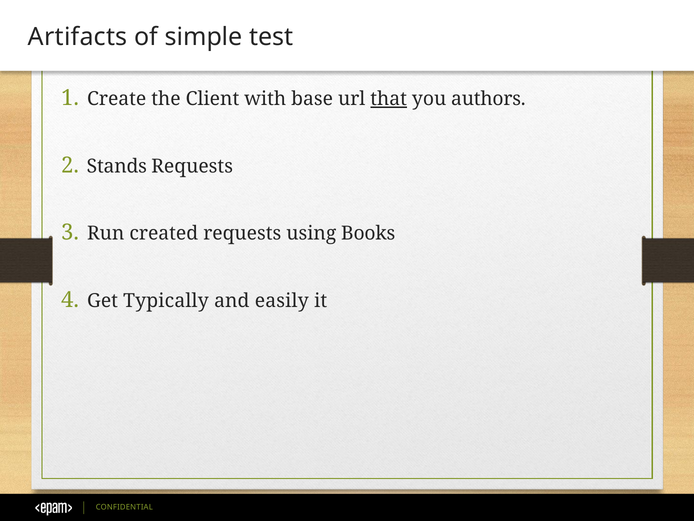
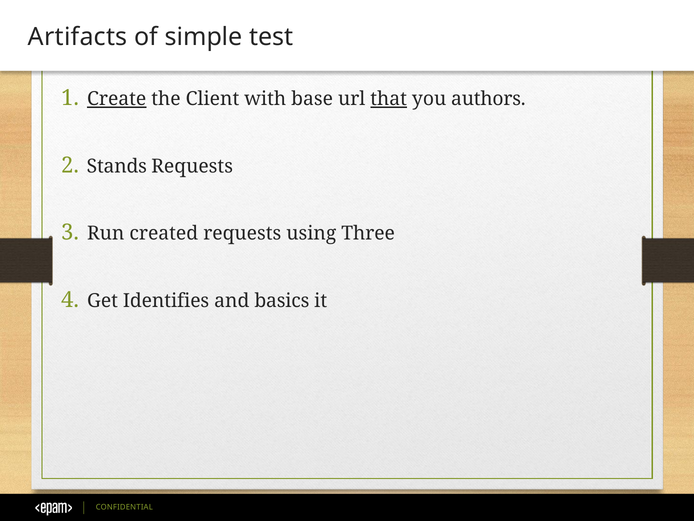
Create underline: none -> present
Books: Books -> Three
Typically: Typically -> Identifies
easily: easily -> basics
